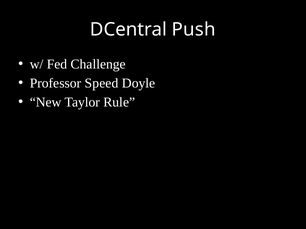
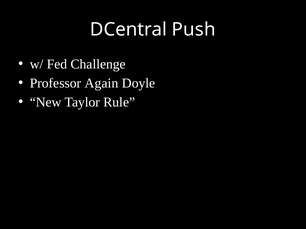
Speed: Speed -> Again
